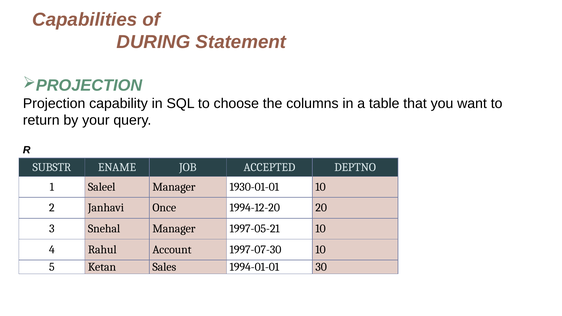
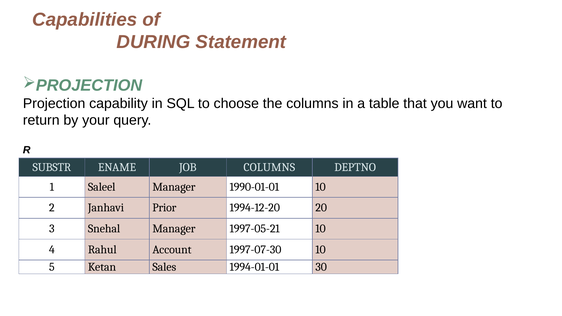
JOB ACCEPTED: ACCEPTED -> COLUMNS
1930-01-01: 1930-01-01 -> 1990-01-01
Once: Once -> Prior
